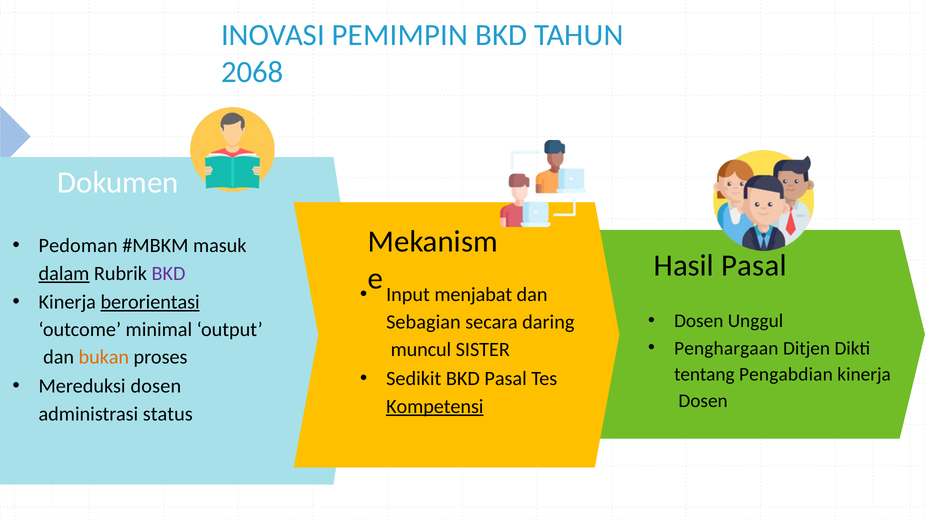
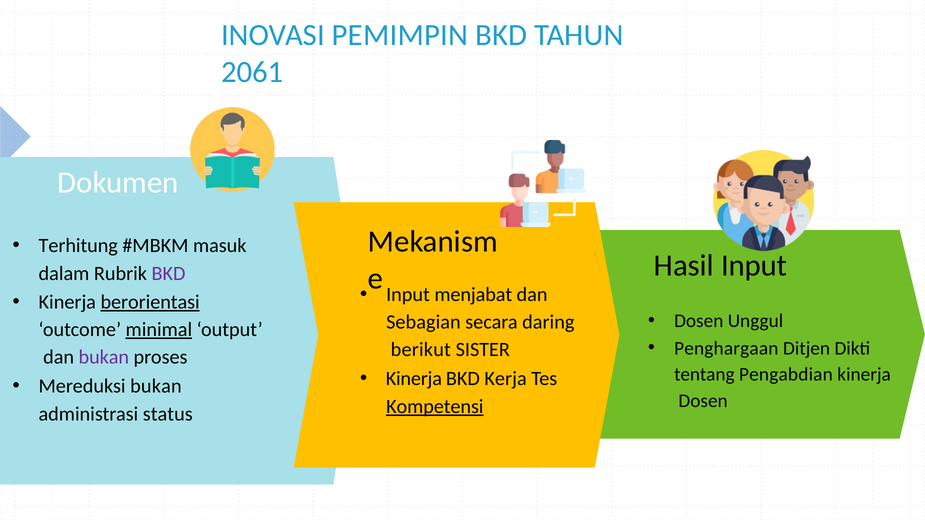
2068: 2068 -> 2061
Pedoman: Pedoman -> Terhitung
Hasil Pasal: Pasal -> Input
dalam underline: present -> none
minimal underline: none -> present
muncul: muncul -> berikut
bukan at (104, 358) colour: orange -> purple
Sedikit at (414, 379): Sedikit -> Kinerja
BKD Pasal: Pasal -> Kerja
Mereduksi dosen: dosen -> bukan
